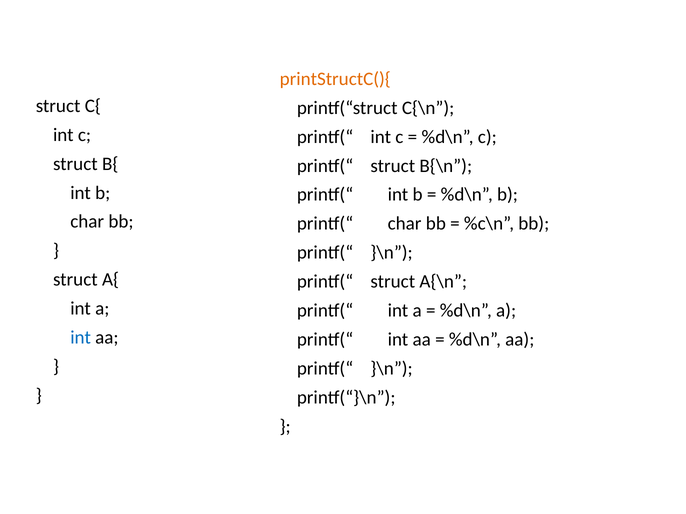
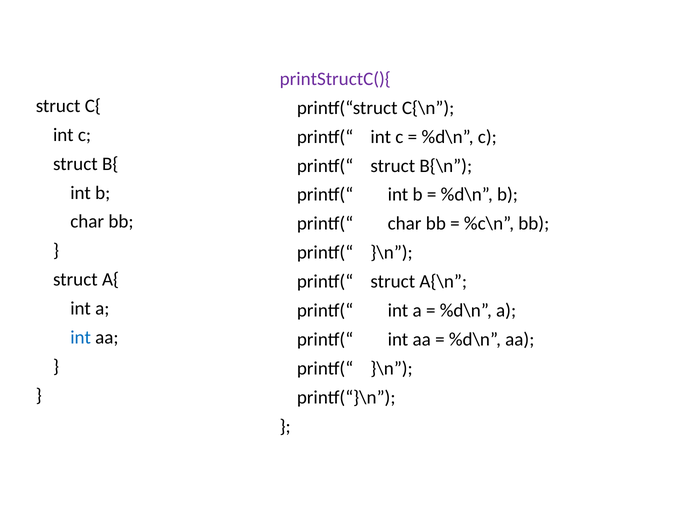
printStructC(){ colour: orange -> purple
